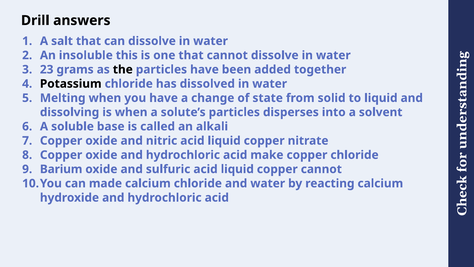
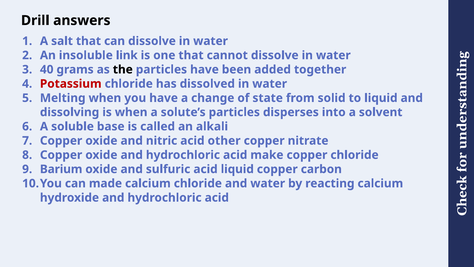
this: this -> link
23: 23 -> 40
Potassium colour: black -> red
nitric acid liquid: liquid -> other
copper cannot: cannot -> carbon
